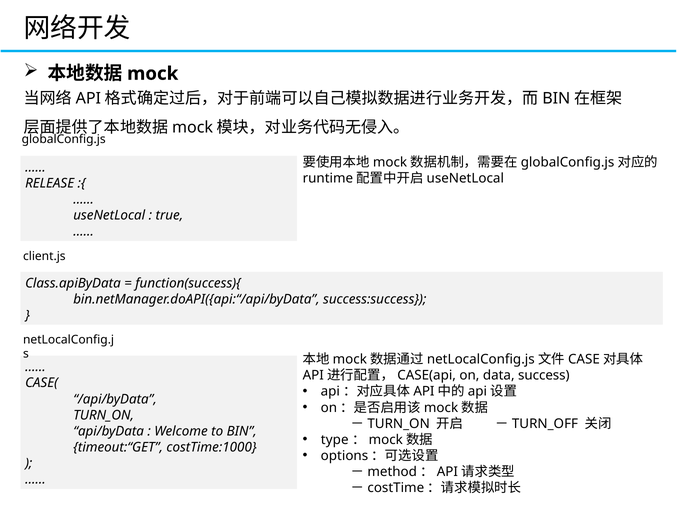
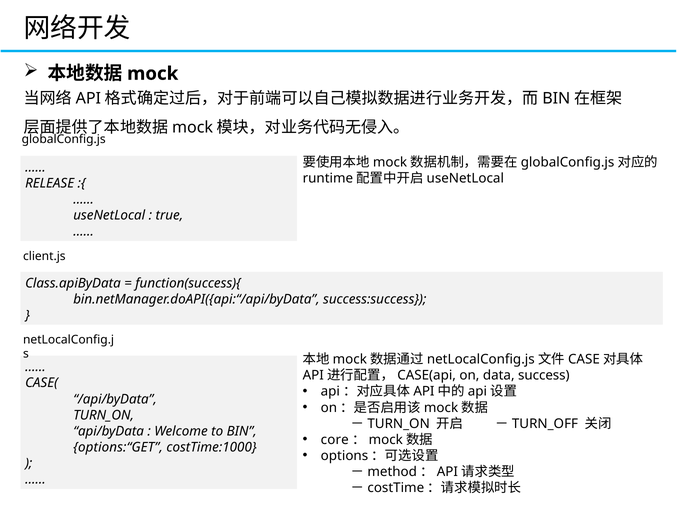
type: type -> core
timeout:“GET: timeout:“GET -> options:“GET
